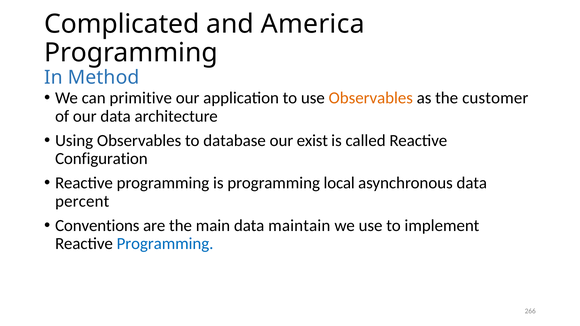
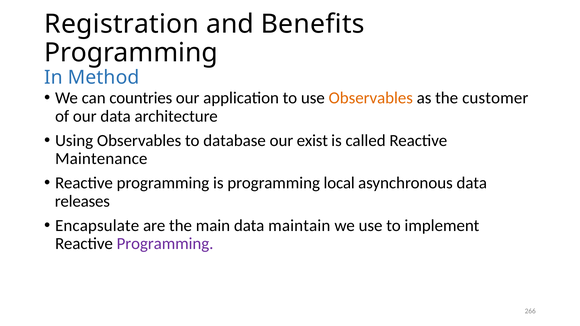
Complicated: Complicated -> Registration
America: America -> Benefits
primitive: primitive -> countries
Configuration: Configuration -> Maintenance
percent: percent -> releases
Conventions: Conventions -> Encapsulate
Programming at (165, 244) colour: blue -> purple
